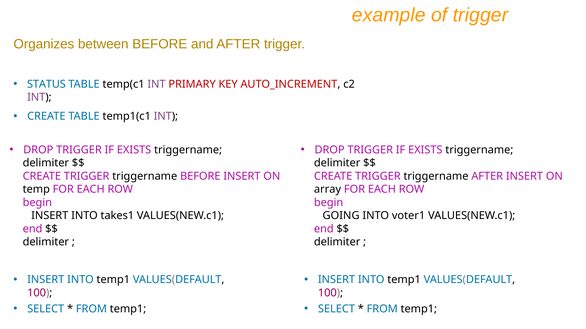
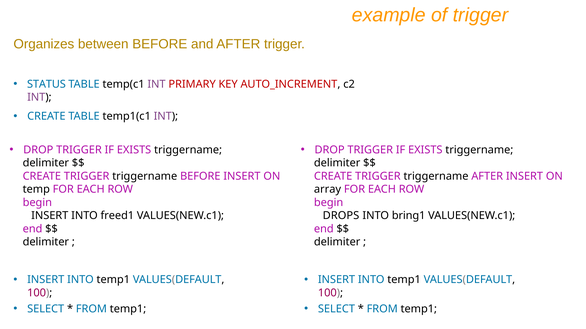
takes1: takes1 -> freed1
GOING: GOING -> DROPS
voter1: voter1 -> bring1
